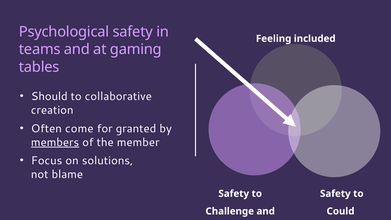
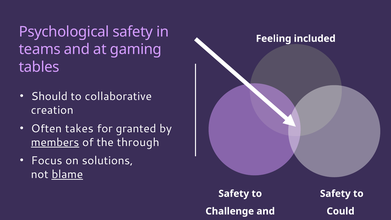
come: come -> takes
member: member -> through
blame underline: none -> present
